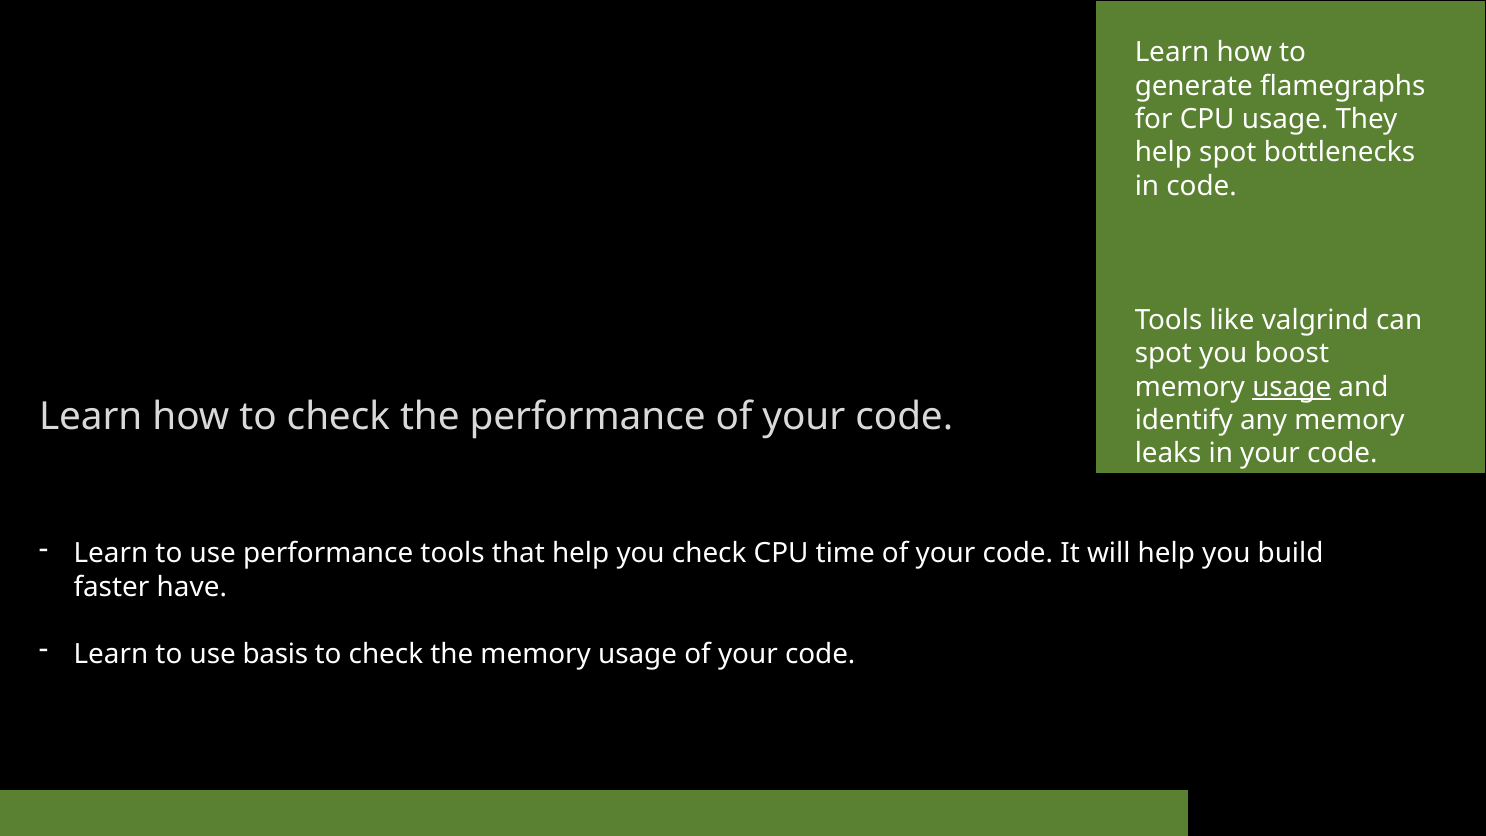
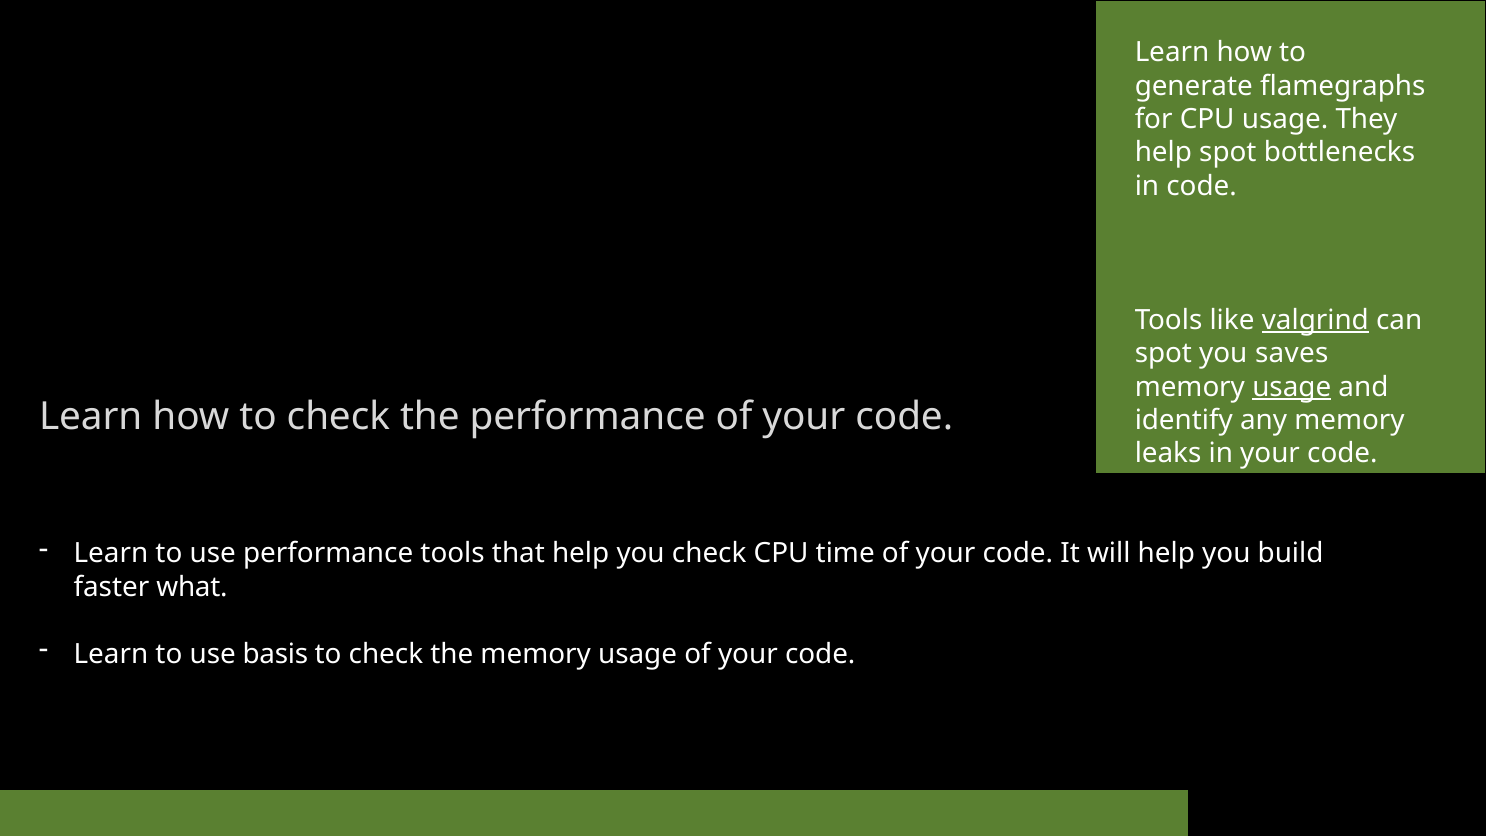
valgrind underline: none -> present
boost: boost -> saves
have: have -> what
